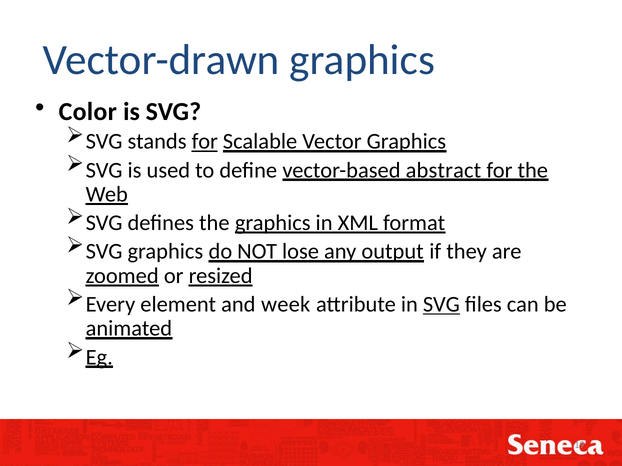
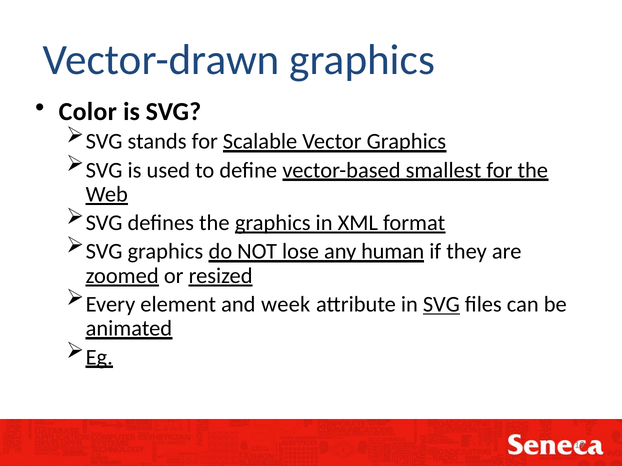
for at (205, 142) underline: present -> none
abstract: abstract -> smallest
output: output -> human
